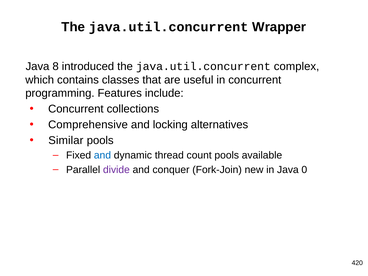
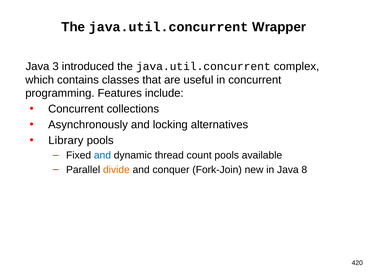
8: 8 -> 3
Comprehensive: Comprehensive -> Asynchronously
Similar: Similar -> Library
divide colour: purple -> orange
0: 0 -> 8
